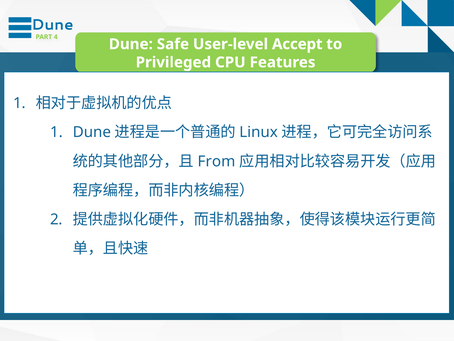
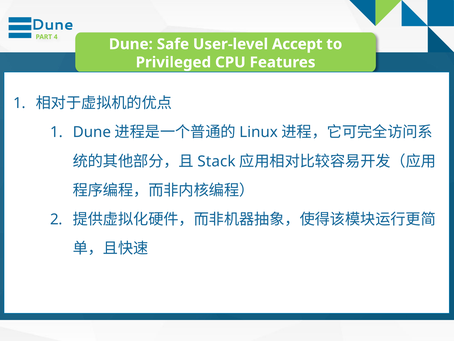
From: From -> Stack
